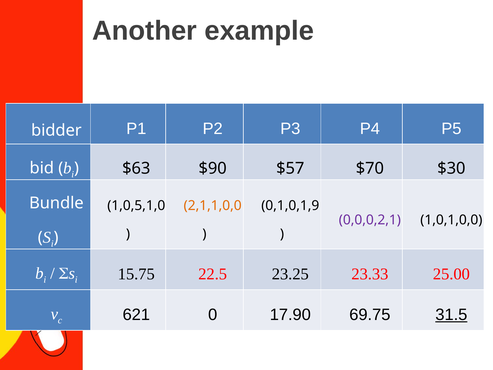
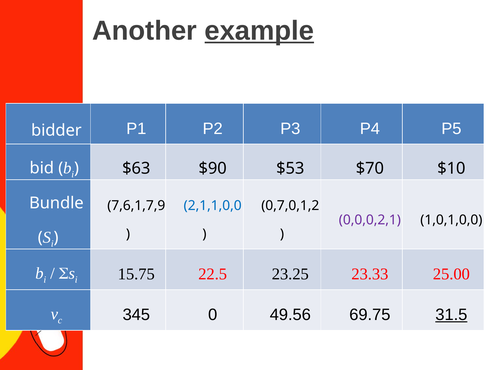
example underline: none -> present
$57: $57 -> $53
$30: $30 -> $10
1,0,5,1,0: 1,0,5,1,0 -> 7,6,1,7,9
2,1,1,0,0 colour: orange -> blue
0,1,0,1,9: 0,1,0,1,9 -> 0,7,0,1,2
621: 621 -> 345
17.90: 17.90 -> 49.56
